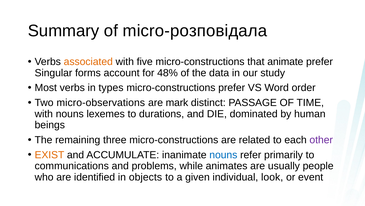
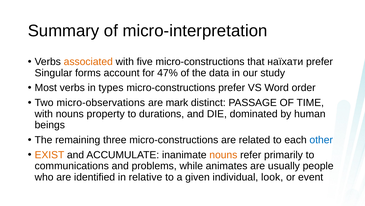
micro-розповідала: micro-розповідала -> micro-interpretation
animate: animate -> наїхати
48%: 48% -> 47%
lexemes: lexemes -> property
other colour: purple -> blue
nouns at (223, 154) colour: blue -> orange
objects: objects -> relative
